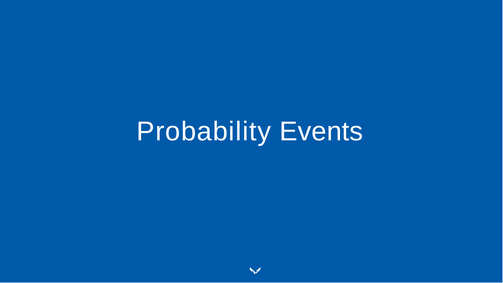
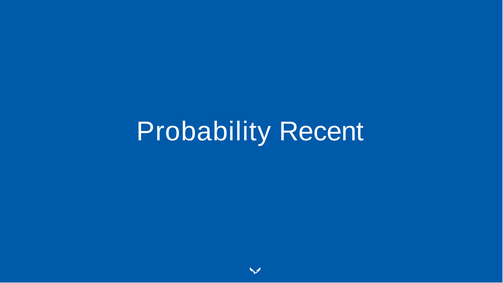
Events: Events -> Recent
